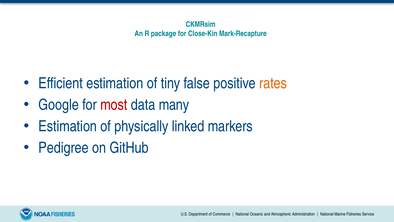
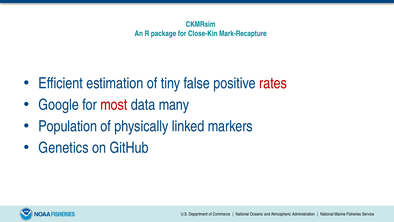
rates colour: orange -> red
Estimation at (68, 126): Estimation -> Population
Pedigree: Pedigree -> Genetics
